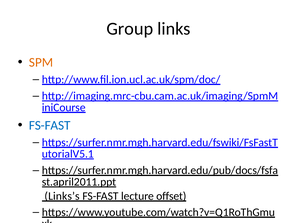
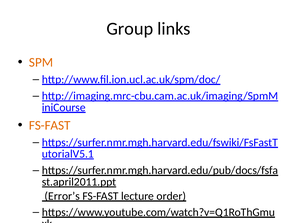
FS-FAST at (50, 125) colour: blue -> orange
Links’s: Links’s -> Error’s
offset: offset -> order
